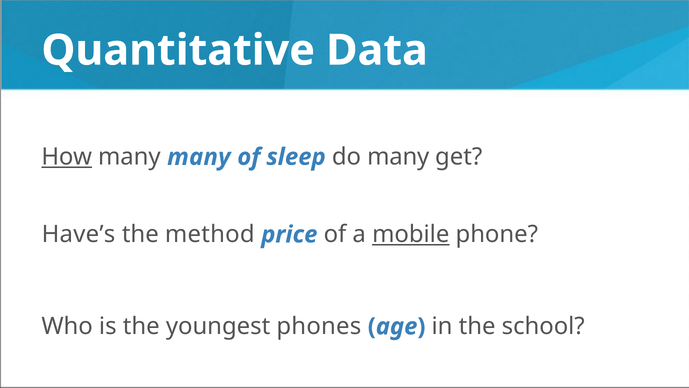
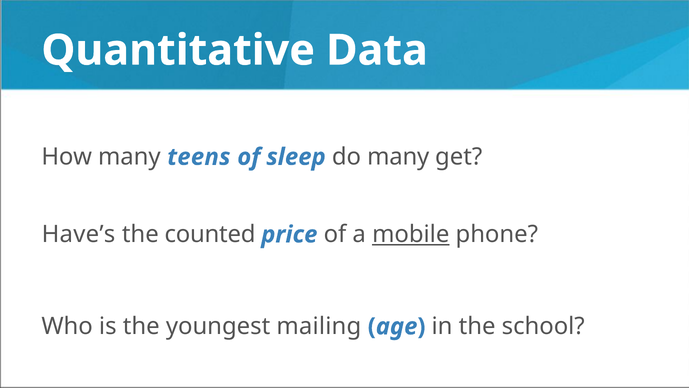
How underline: present -> none
many many: many -> teens
method: method -> counted
phones: phones -> mailing
